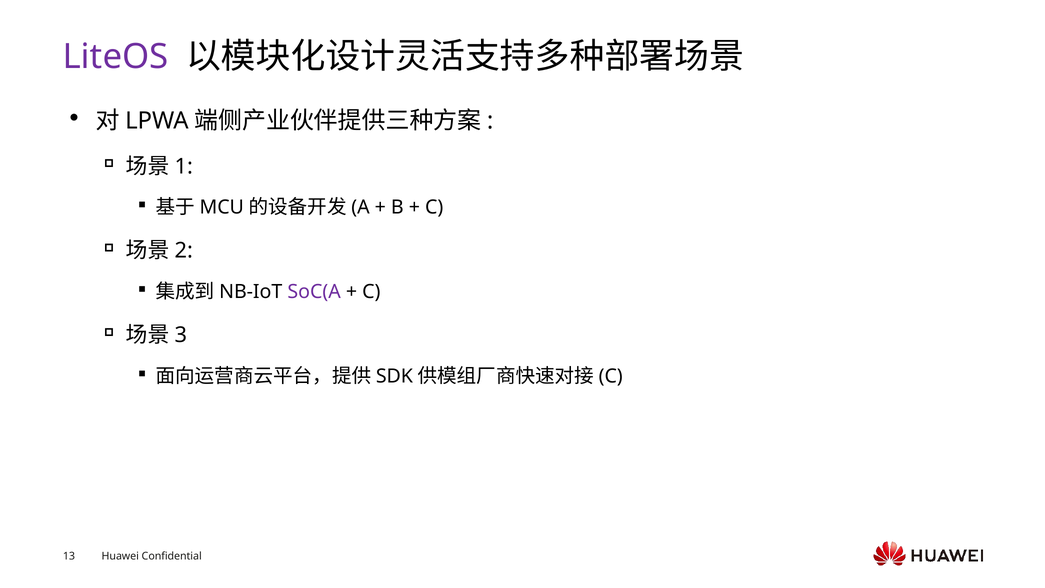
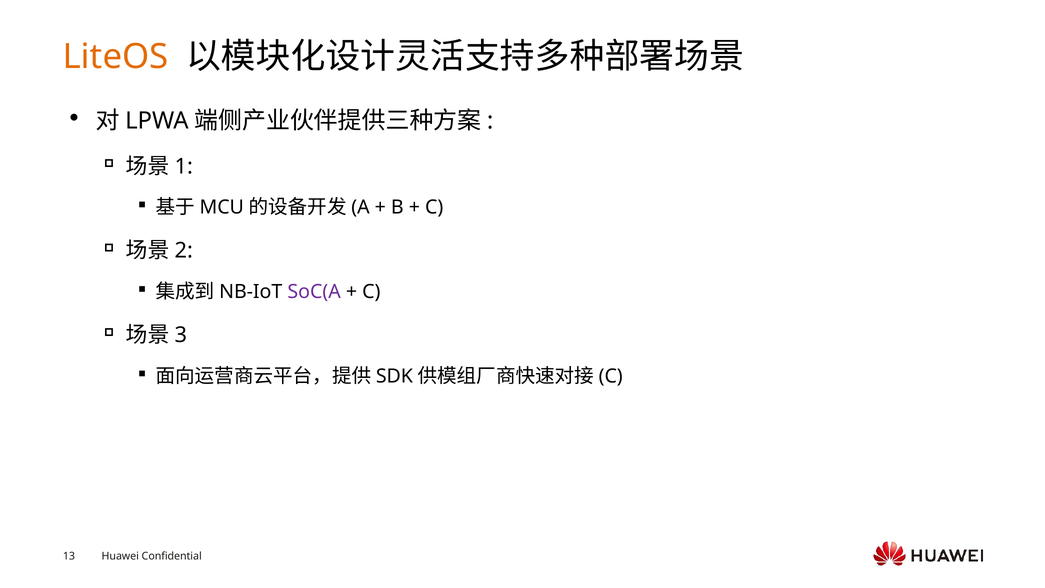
LiteOS colour: purple -> orange
